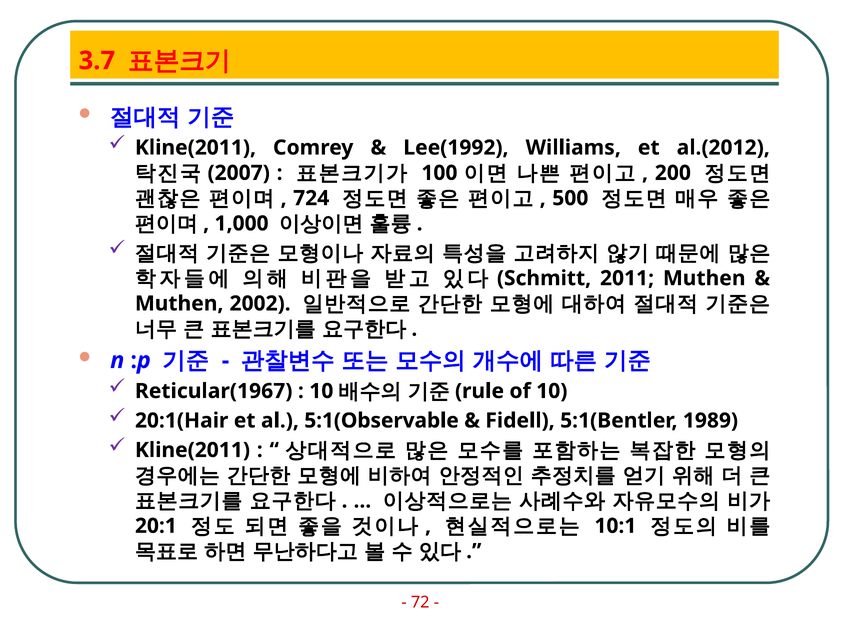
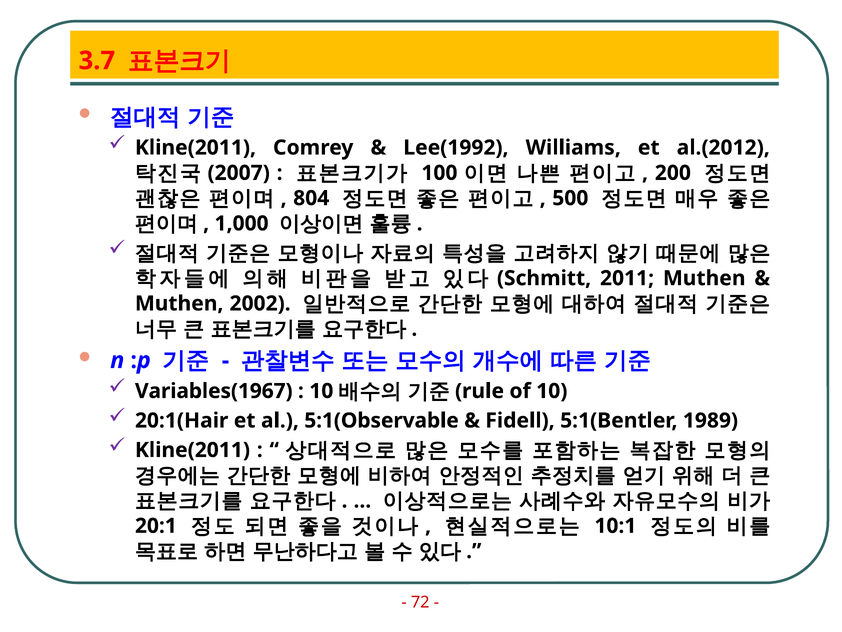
724: 724 -> 804
Reticular(1967: Reticular(1967 -> Variables(1967
